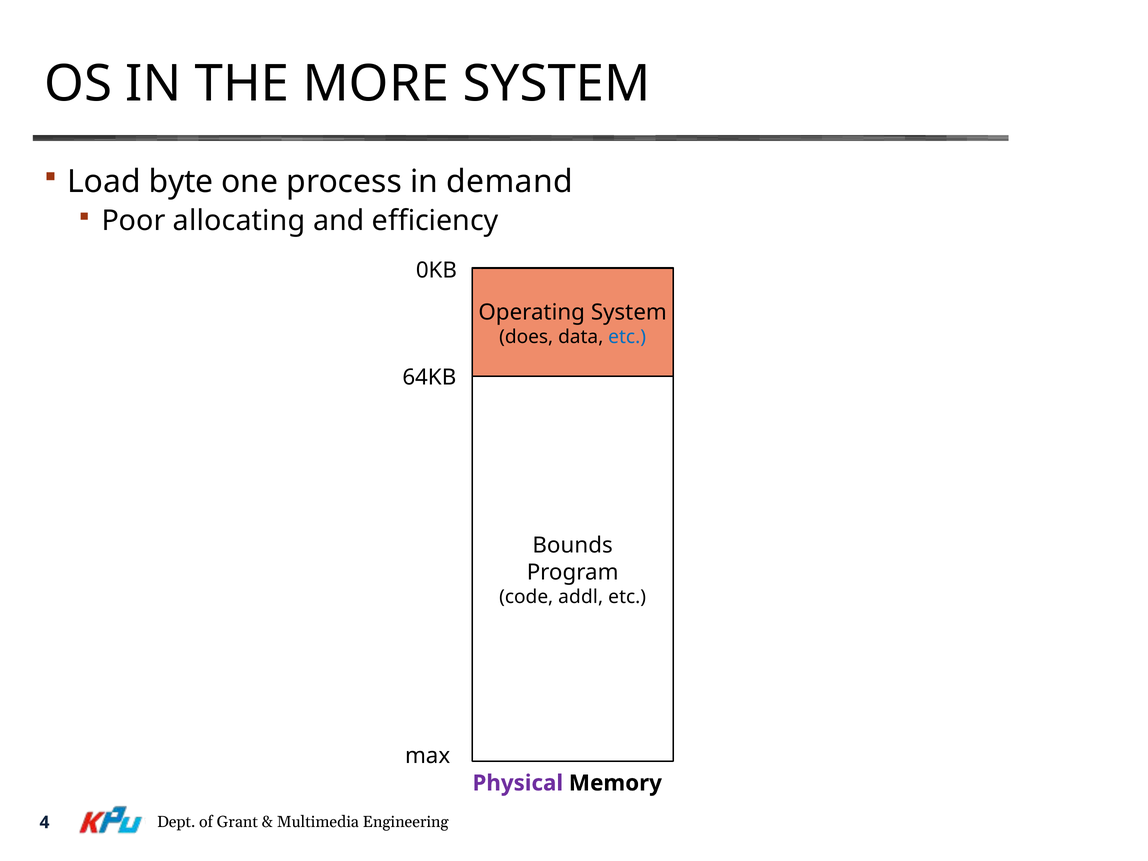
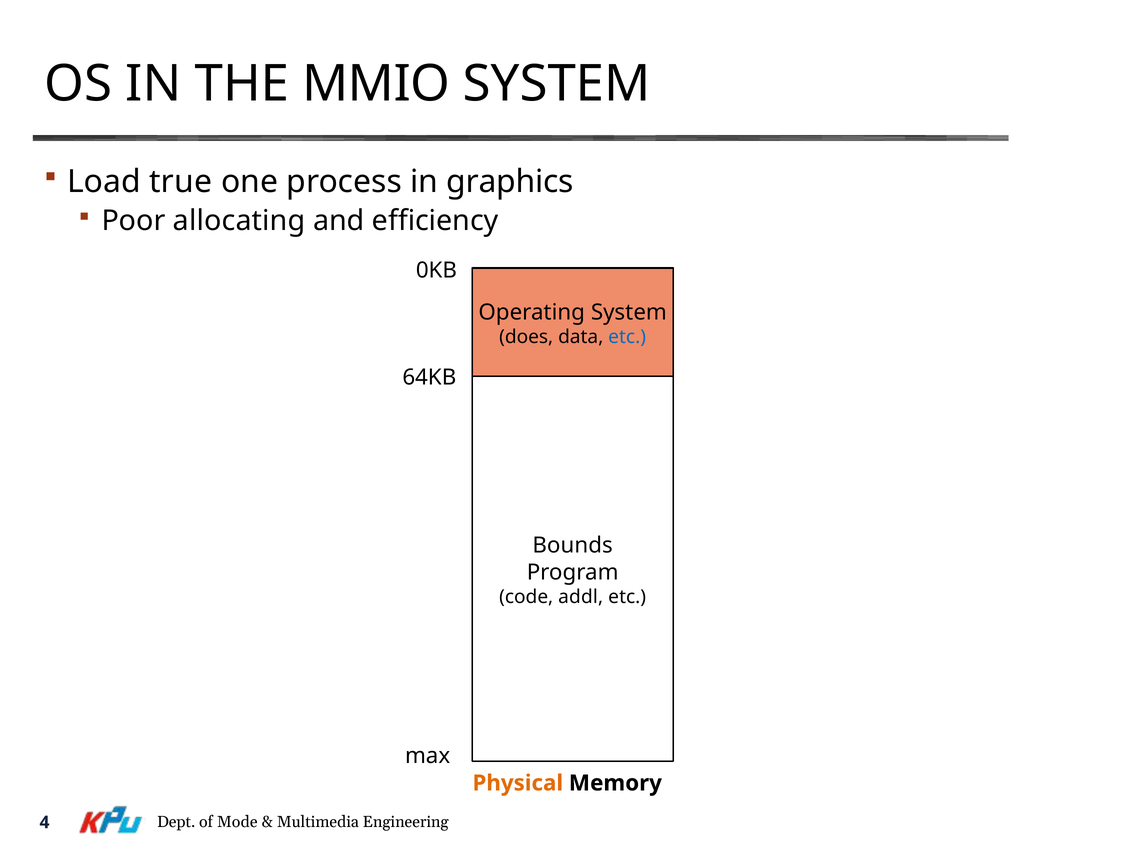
MORE: MORE -> MMIO
byte: byte -> true
demand: demand -> graphics
Physical colour: purple -> orange
Grant: Grant -> Mode
